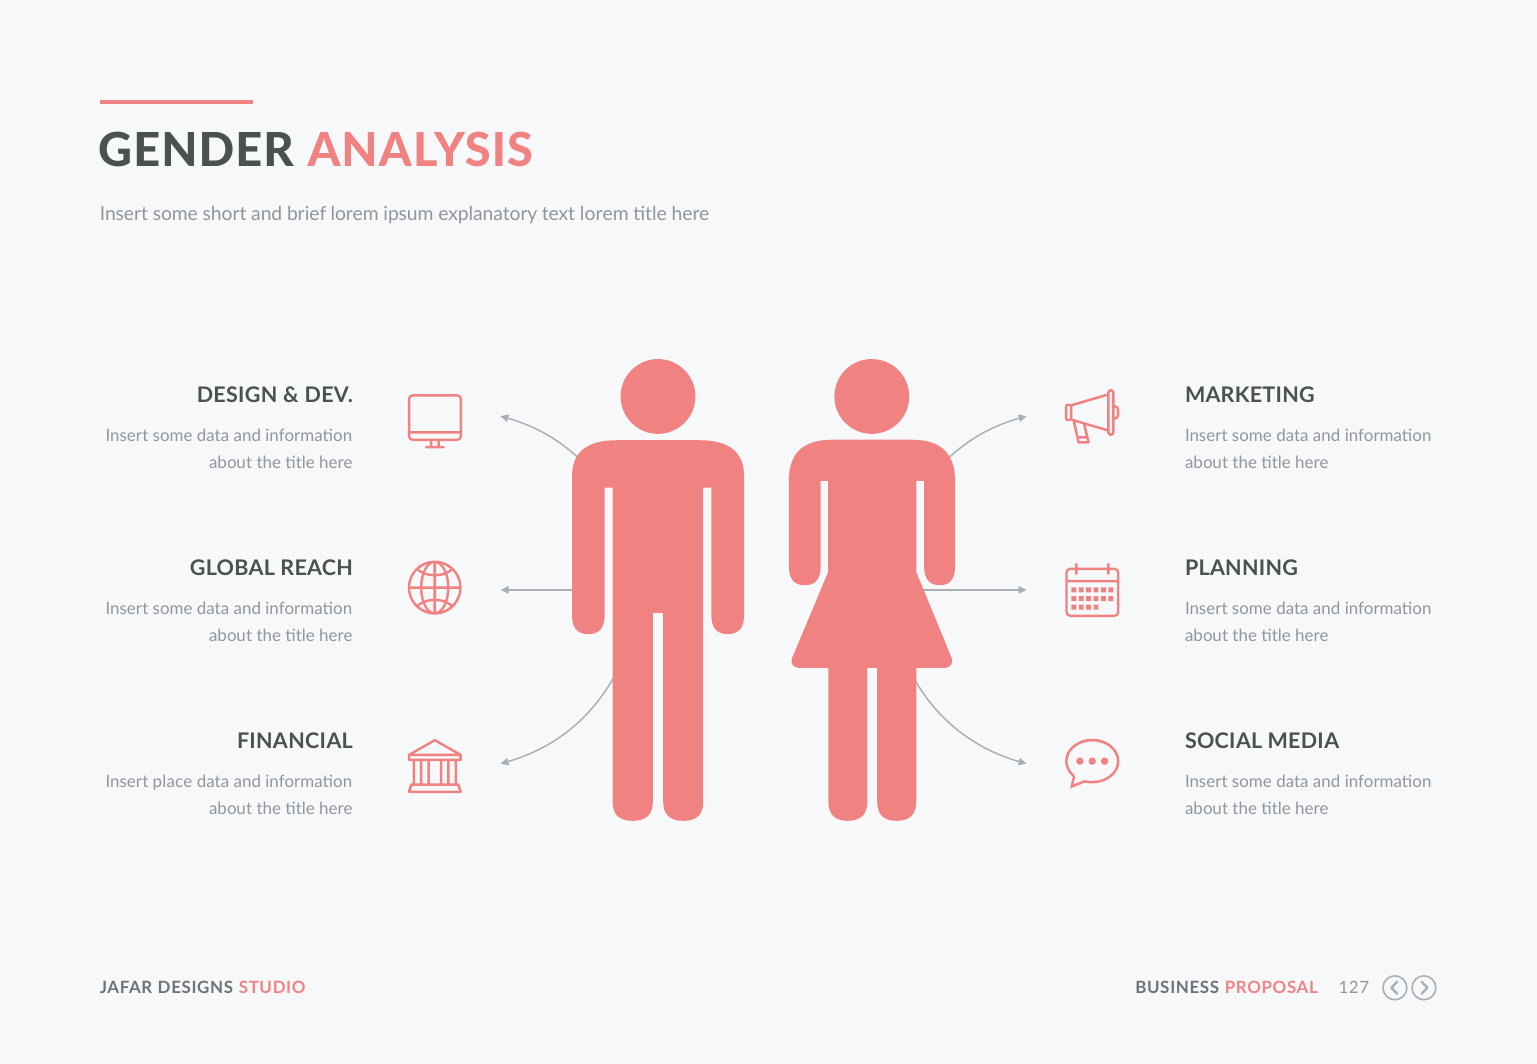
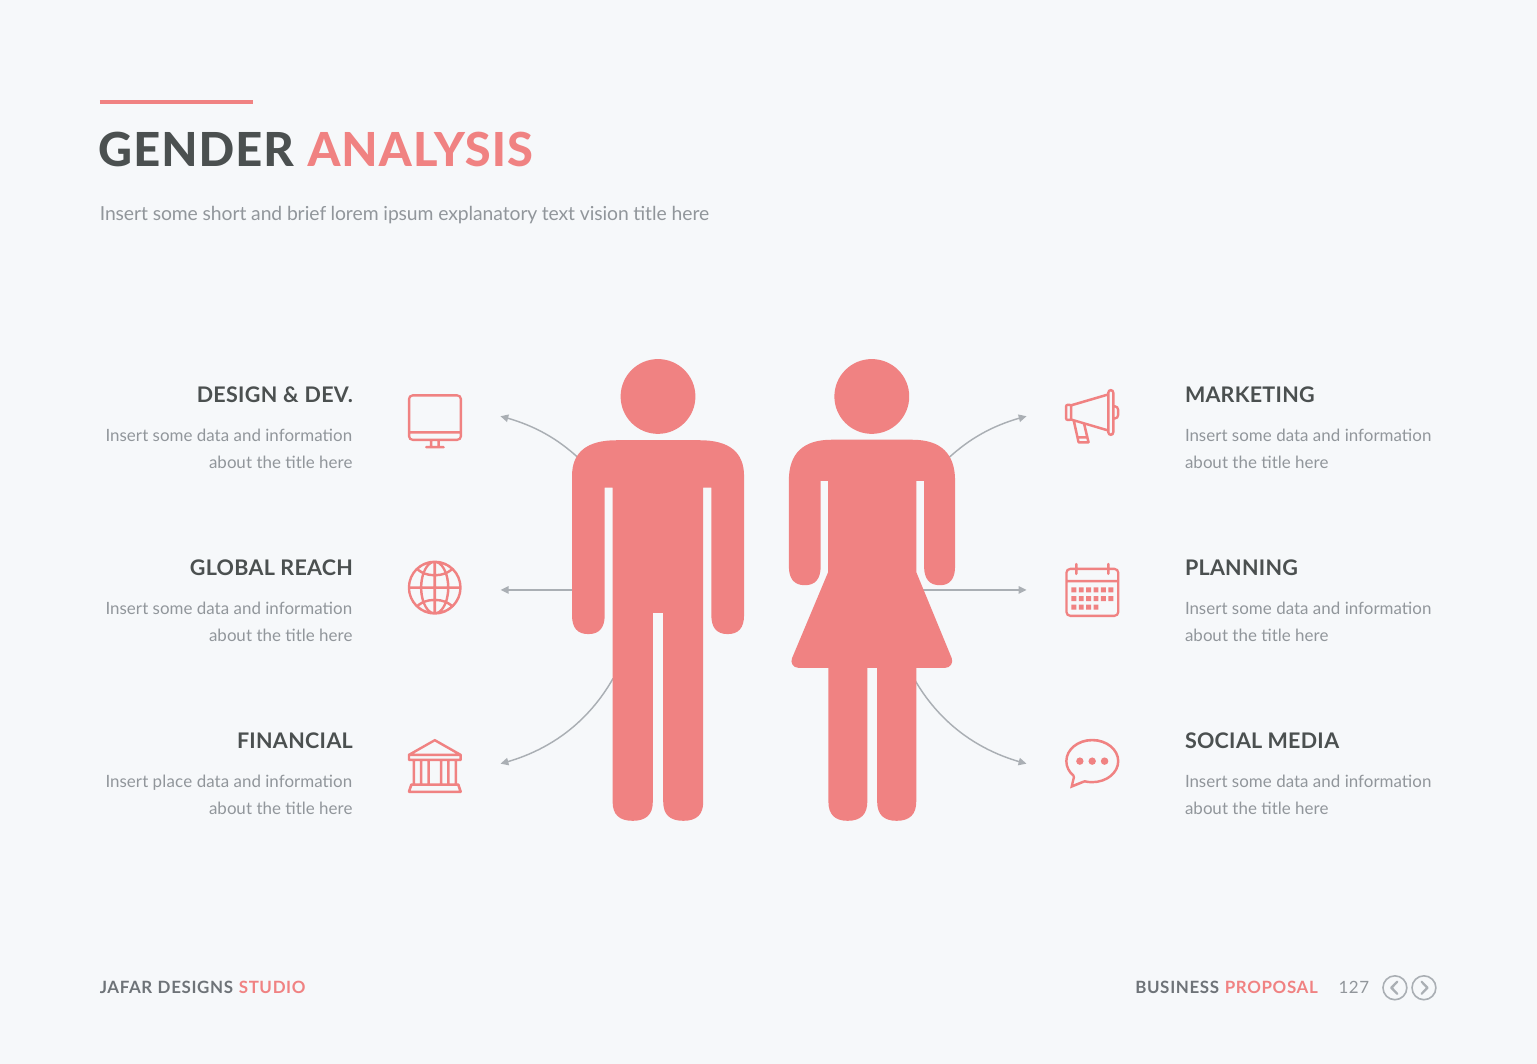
text lorem: lorem -> vision
